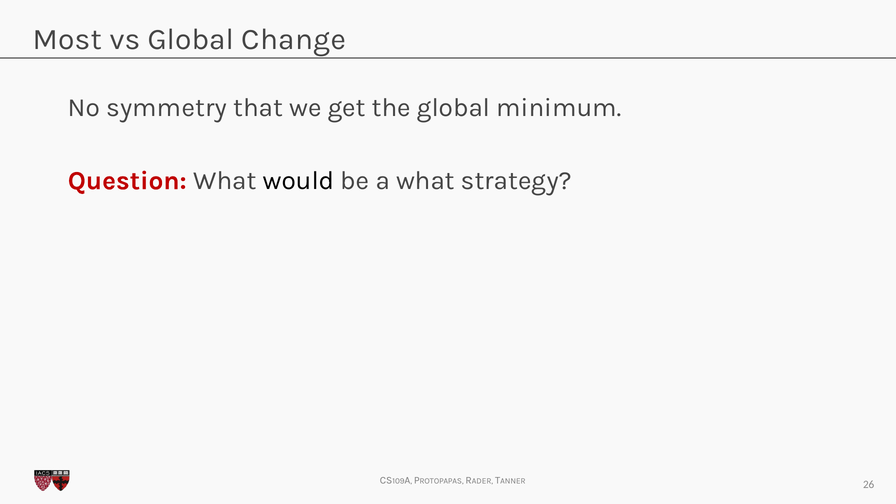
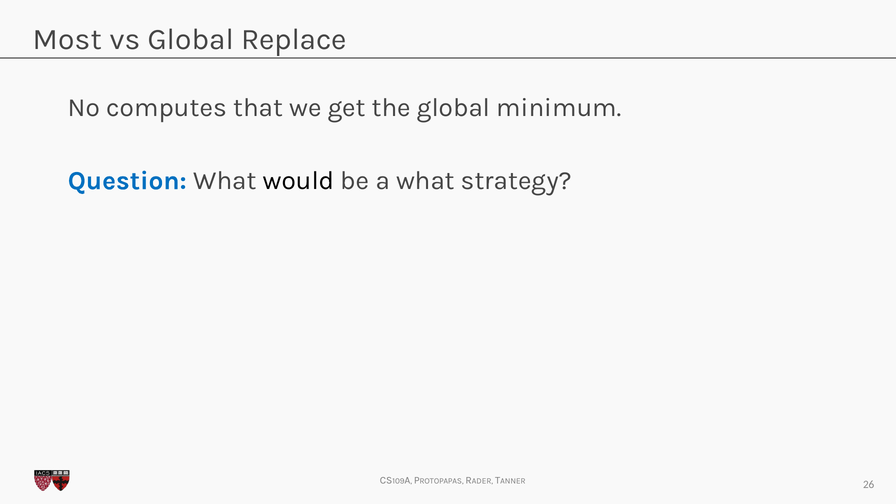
Change: Change -> Replace
symmetry: symmetry -> computes
Question colour: red -> blue
